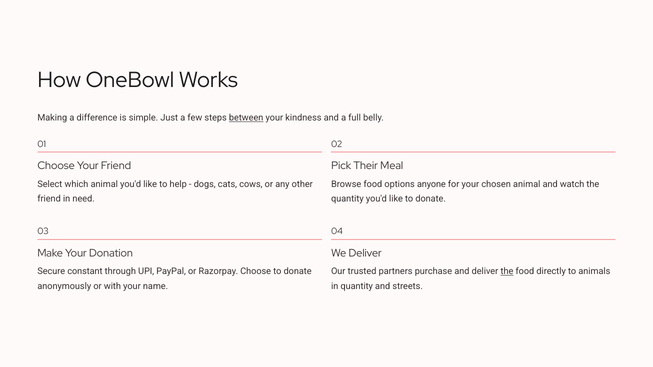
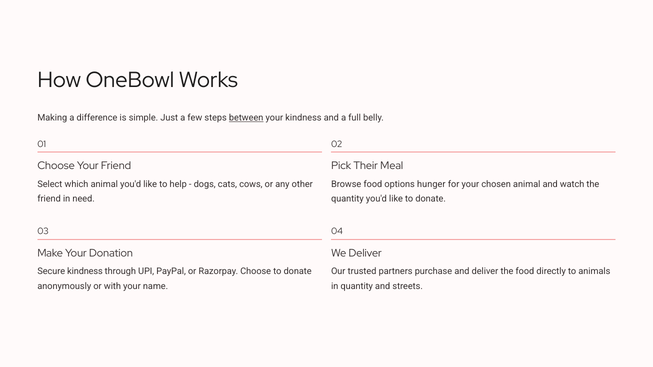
anyone: anyone -> hunger
Secure constant: constant -> kindness
the at (507, 272) underline: present -> none
